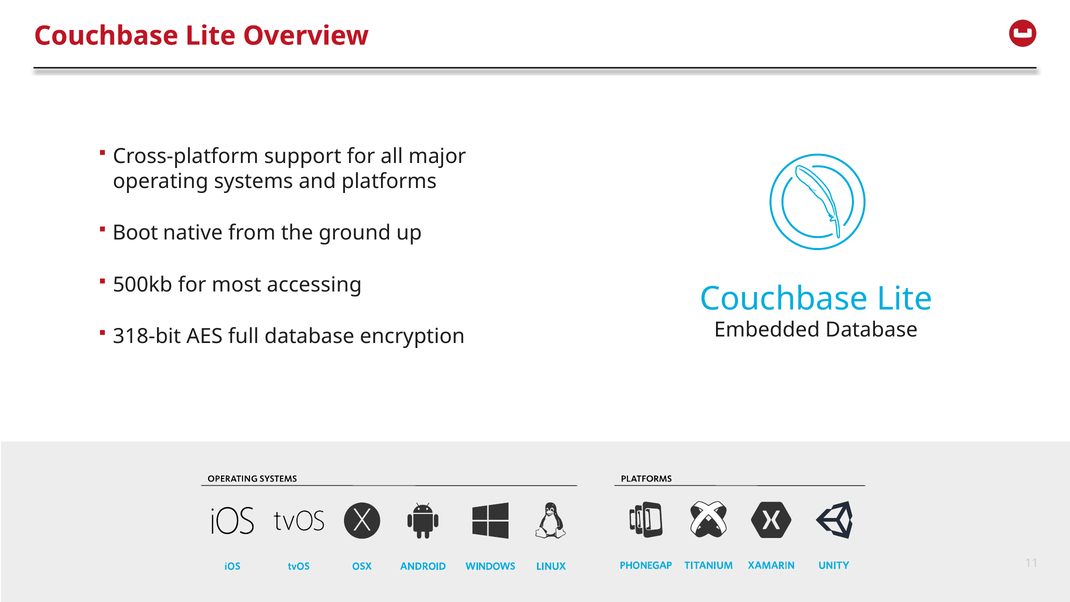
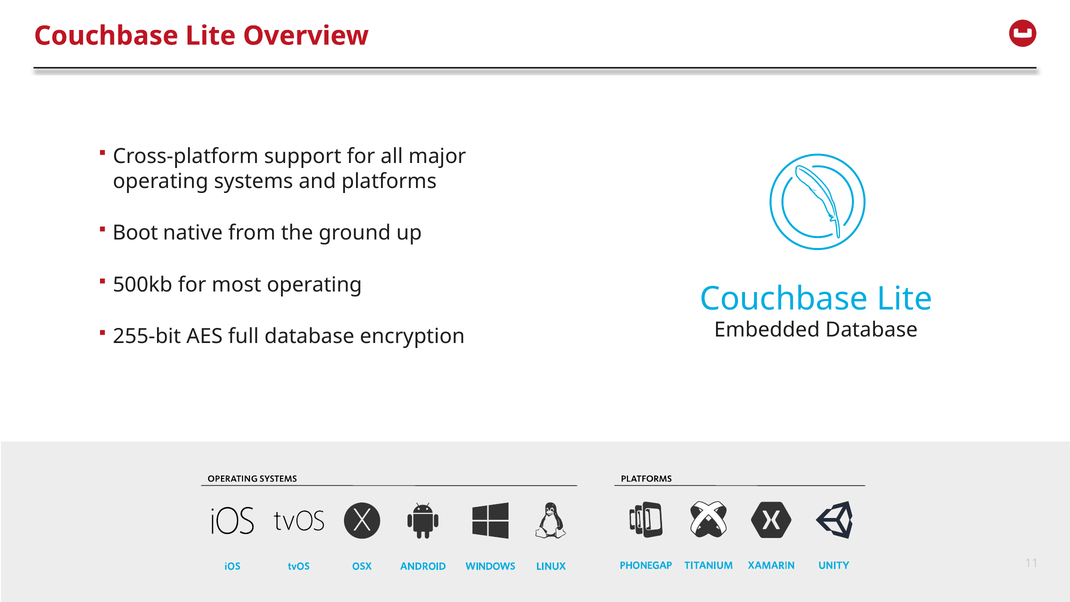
most accessing: accessing -> operating
318-bit: 318-bit -> 255-bit
